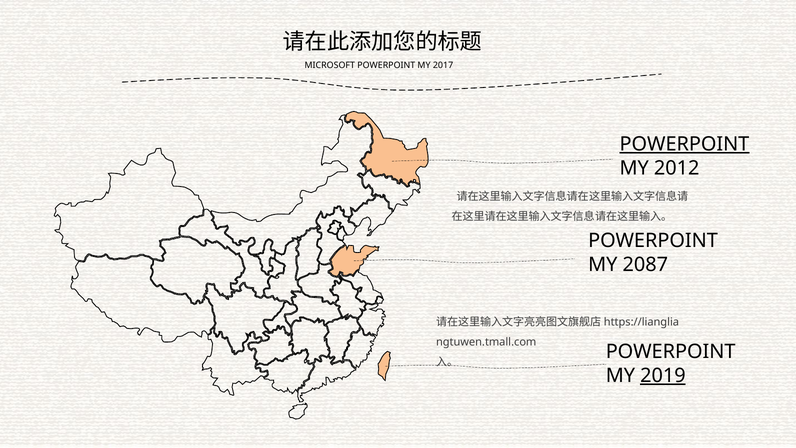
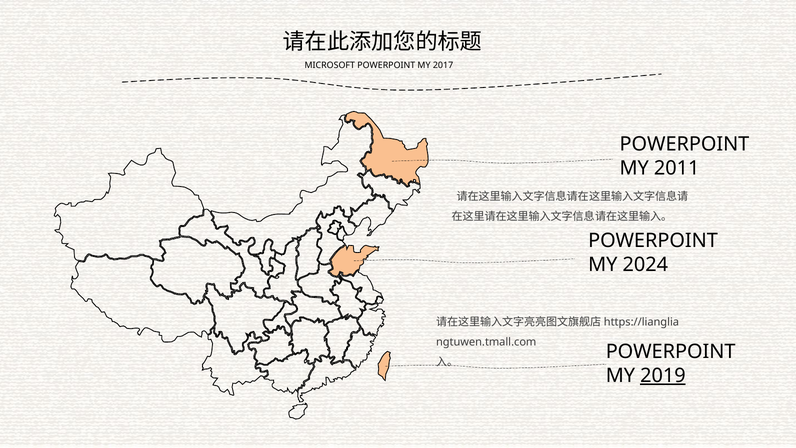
POWERPOINT at (684, 144) underline: present -> none
2012: 2012 -> 2011
2087: 2087 -> 2024
